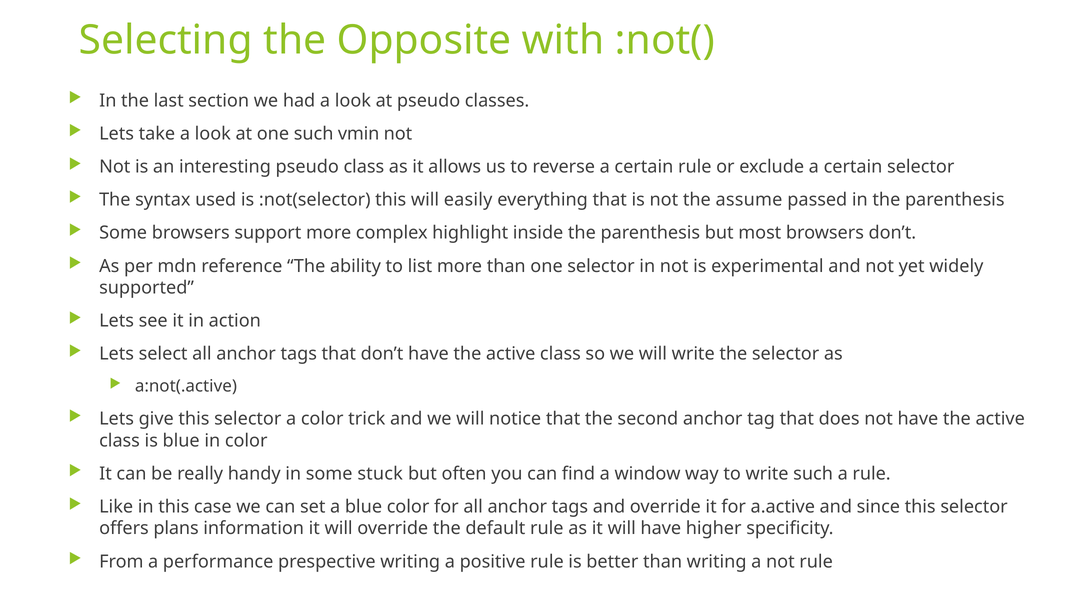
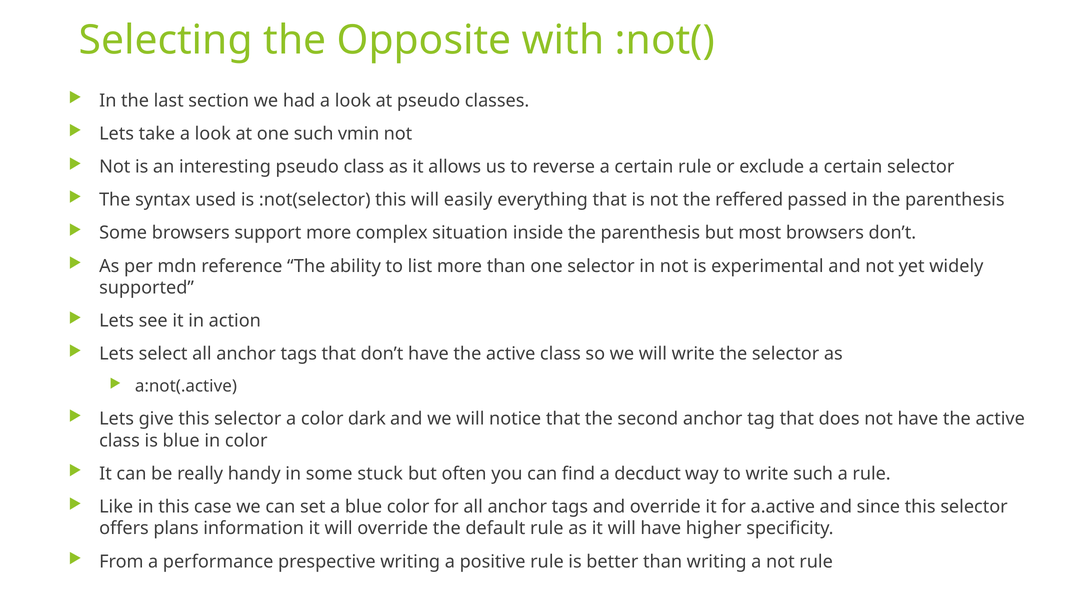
assume: assume -> reffered
highlight: highlight -> situation
trick: trick -> dark
window: window -> decduct
